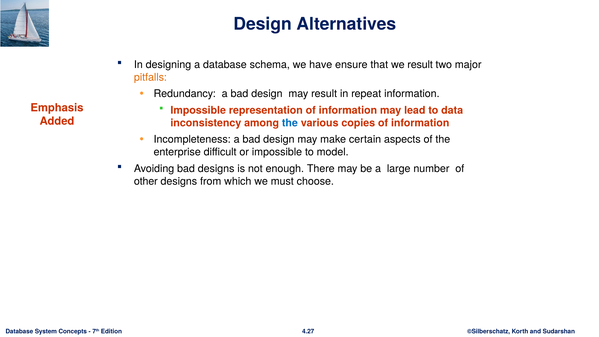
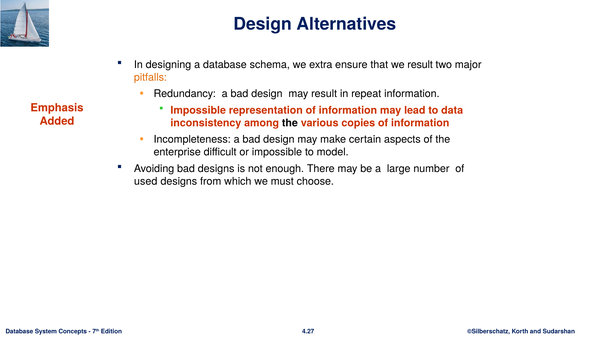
have: have -> extra
the at (290, 123) colour: blue -> black
other: other -> used
